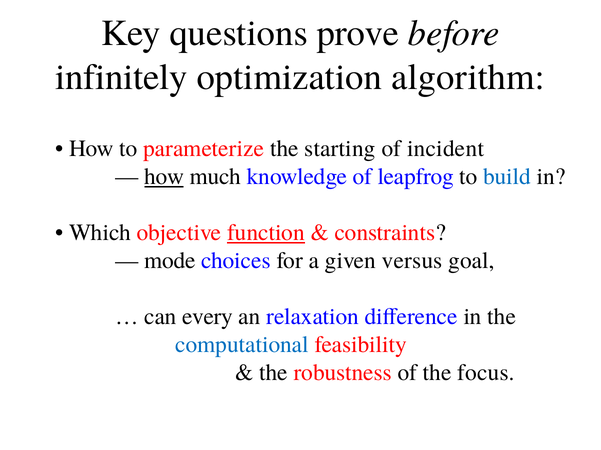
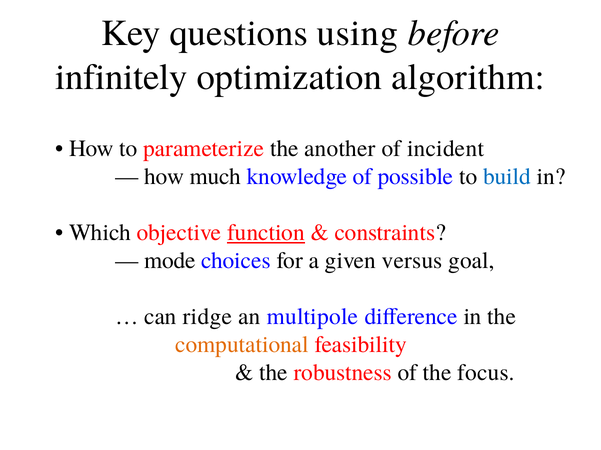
prove: prove -> using
starting: starting -> another
how at (164, 177) underline: present -> none
leapfrog: leapfrog -> possible
every: every -> ridge
relaxation: relaxation -> multipole
computational colour: blue -> orange
